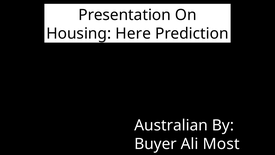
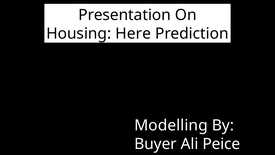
Australian: Australian -> Modelling
Most: Most -> Peice
